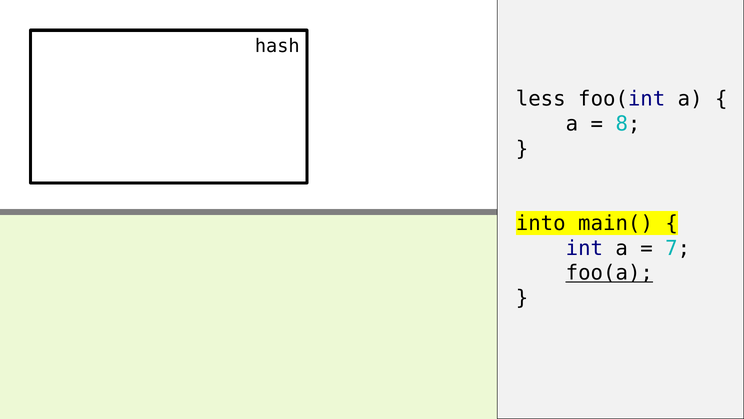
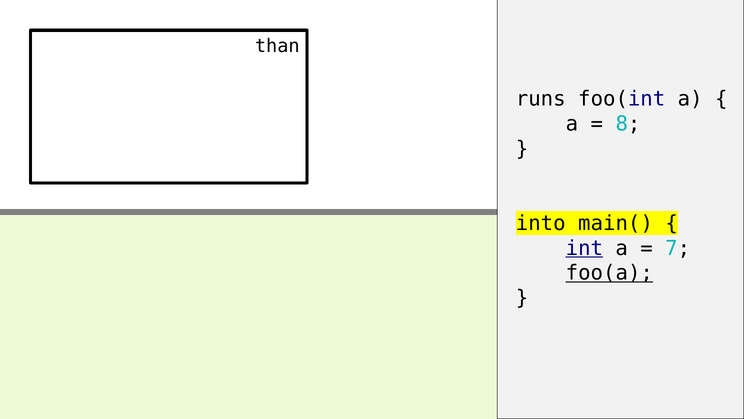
hash: hash -> than
less: less -> runs
int underline: none -> present
